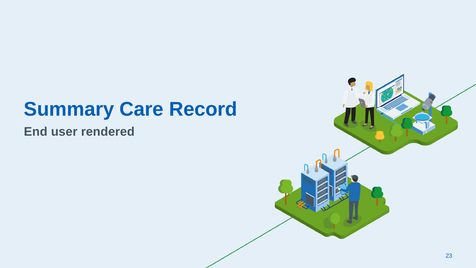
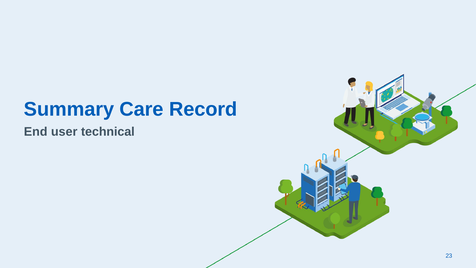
rendered: rendered -> technical
